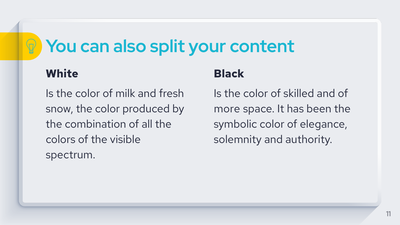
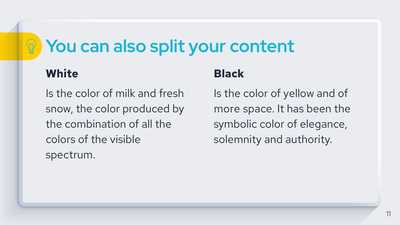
skilled: skilled -> yellow
